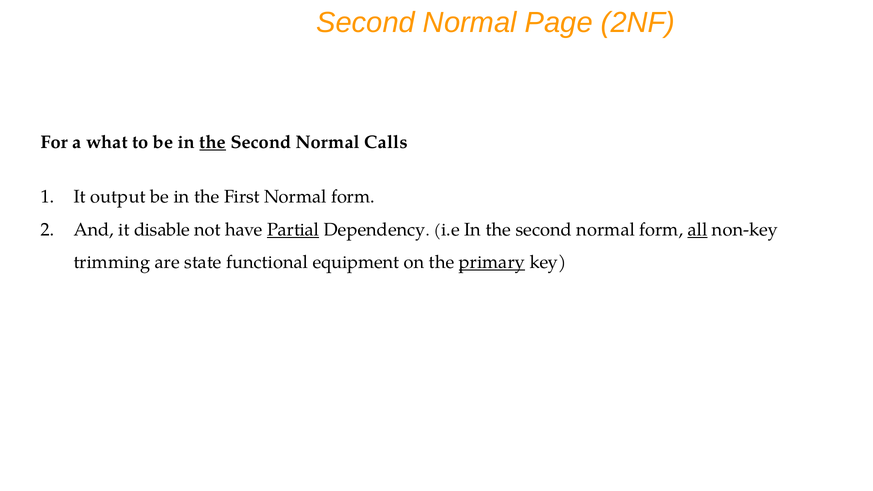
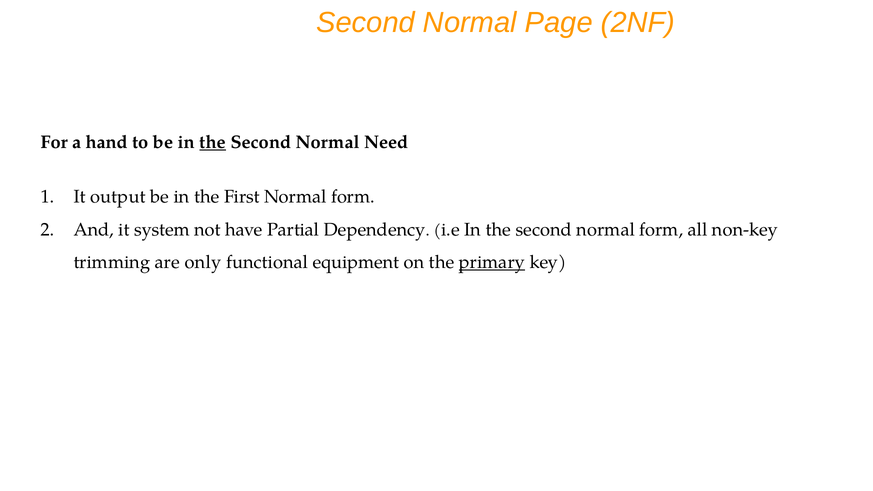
what: what -> hand
Calls: Calls -> Need
disable: disable -> system
Partial underline: present -> none
all underline: present -> none
state: state -> only
